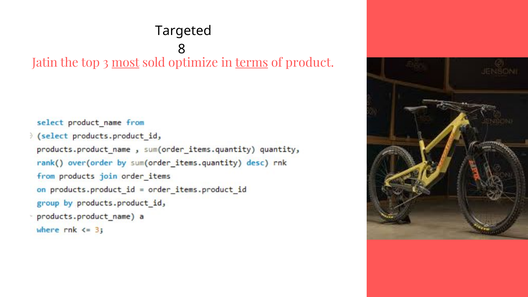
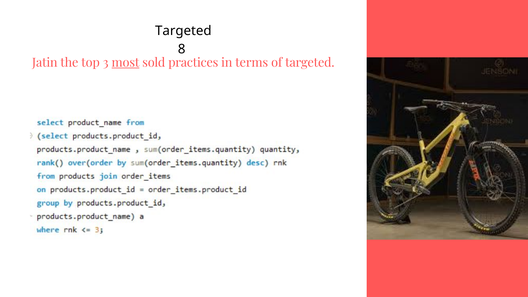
optimize: optimize -> practices
terms underline: present -> none
of product: product -> targeted
